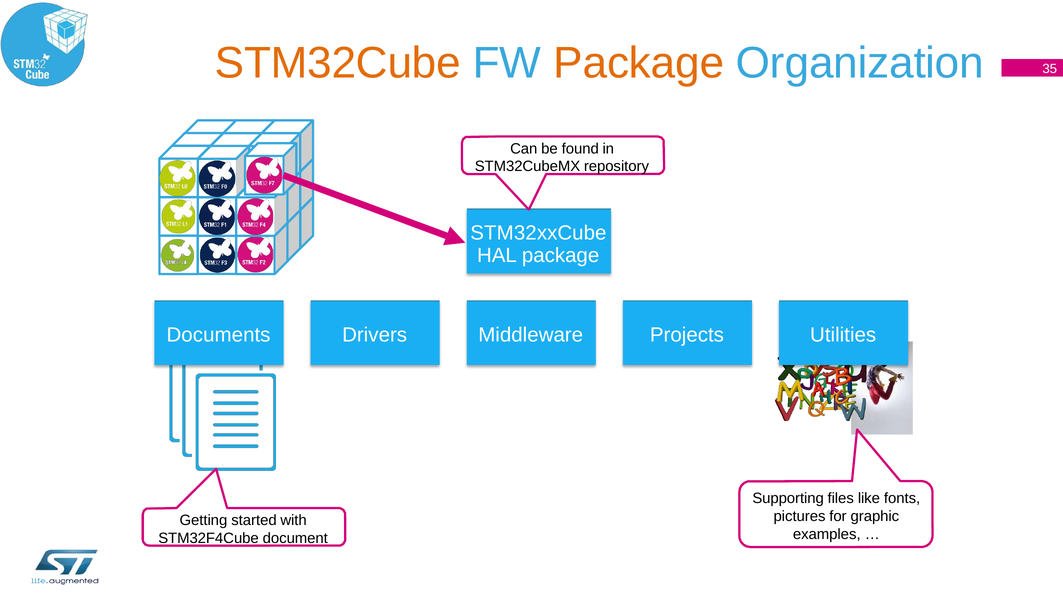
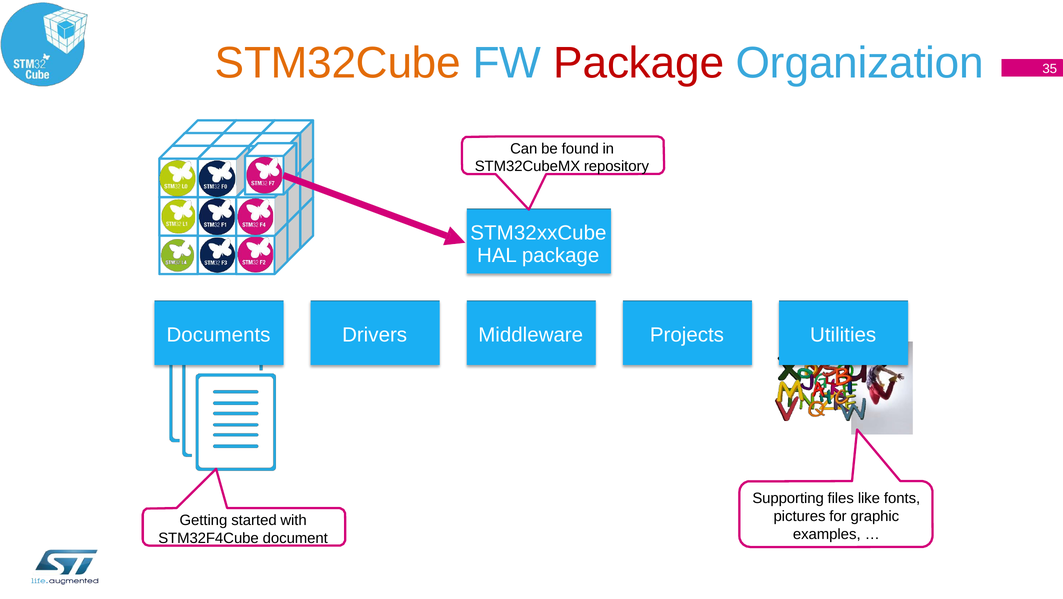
Package at (639, 63) colour: orange -> red
